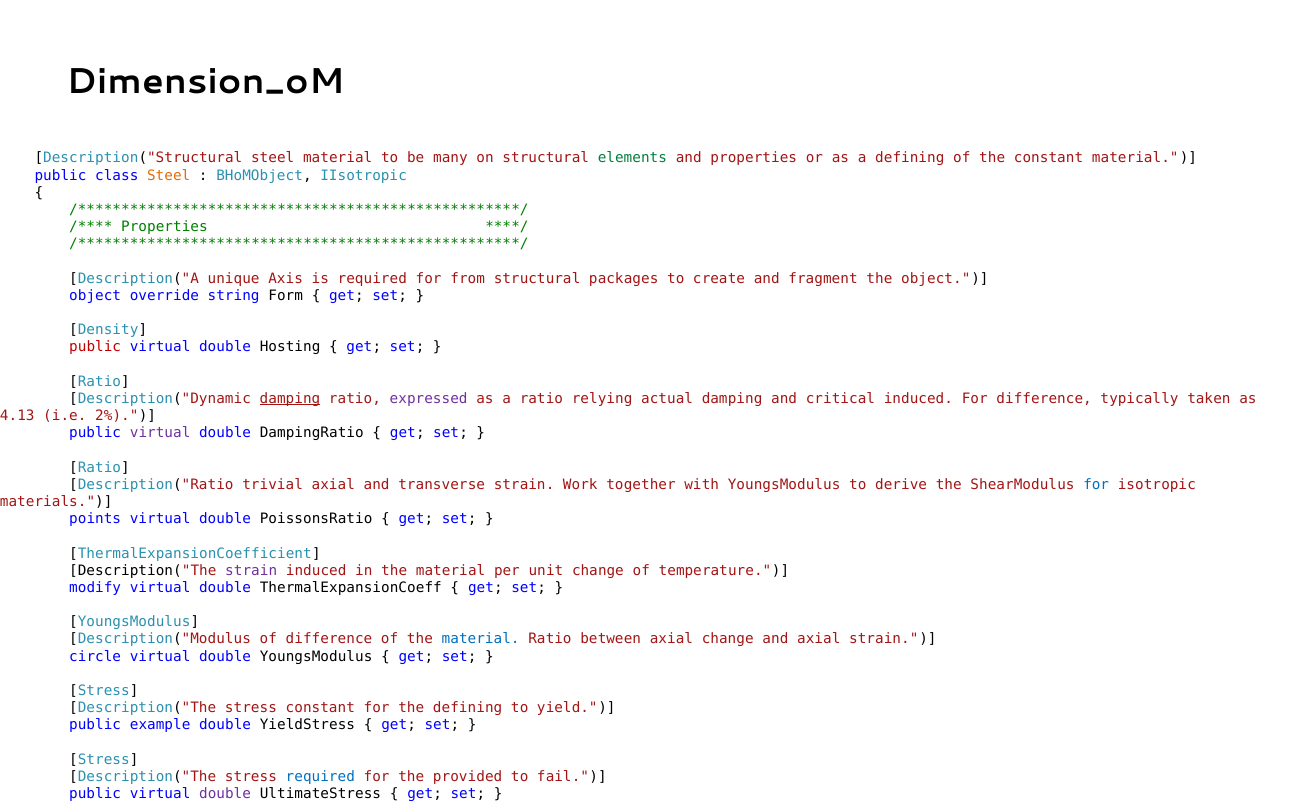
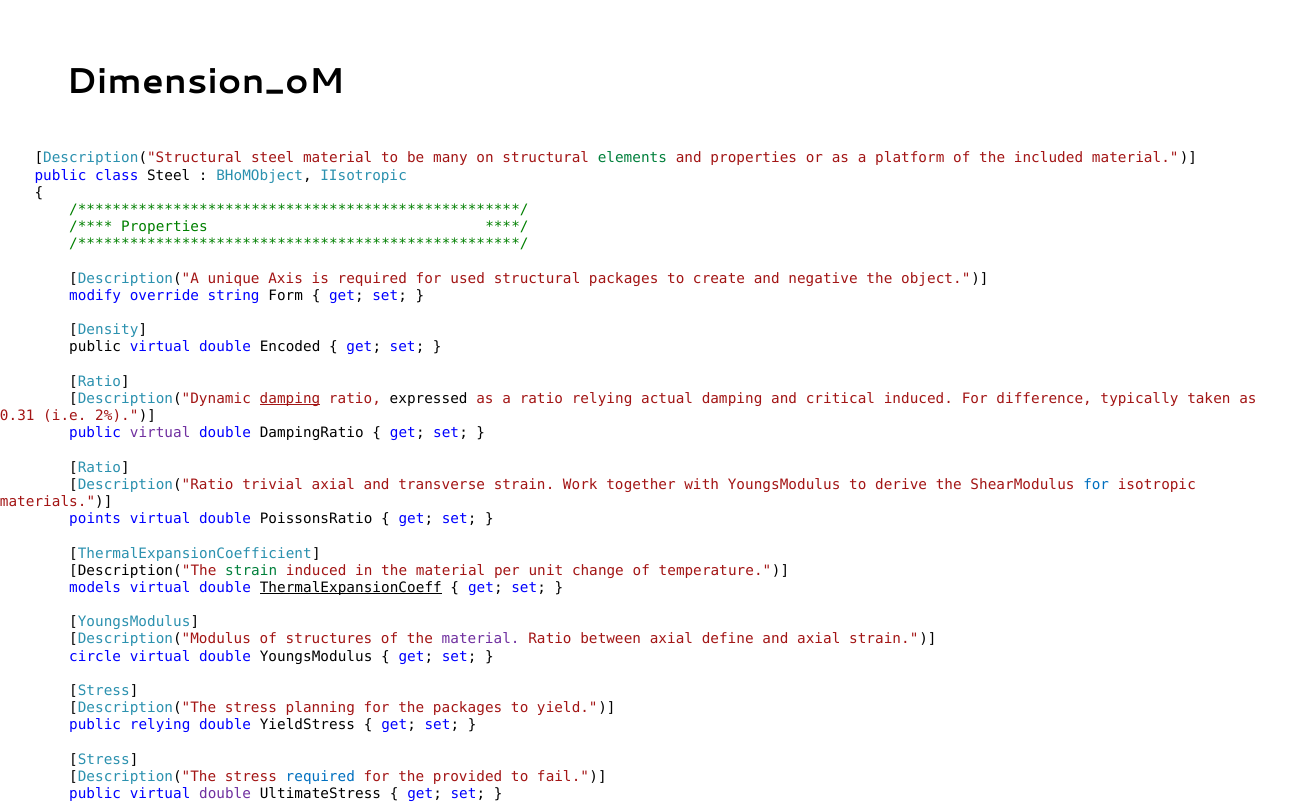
a defining: defining -> platform
the constant: constant -> included
Steel at (169, 175) colour: orange -> black
from: from -> used
fragment: fragment -> negative
object at (95, 296): object -> modify
public at (95, 347) colour: red -> black
Hosting: Hosting -> Encoded
expressed colour: purple -> black
4.13: 4.13 -> 0.31
strain at (251, 570) colour: purple -> green
modify: modify -> models
ThermalExpansionCoeff underline: none -> present
of difference: difference -> structures
material at (481, 639) colour: blue -> purple
axial change: change -> define
stress constant: constant -> planning
the defining: defining -> packages
public example: example -> relying
